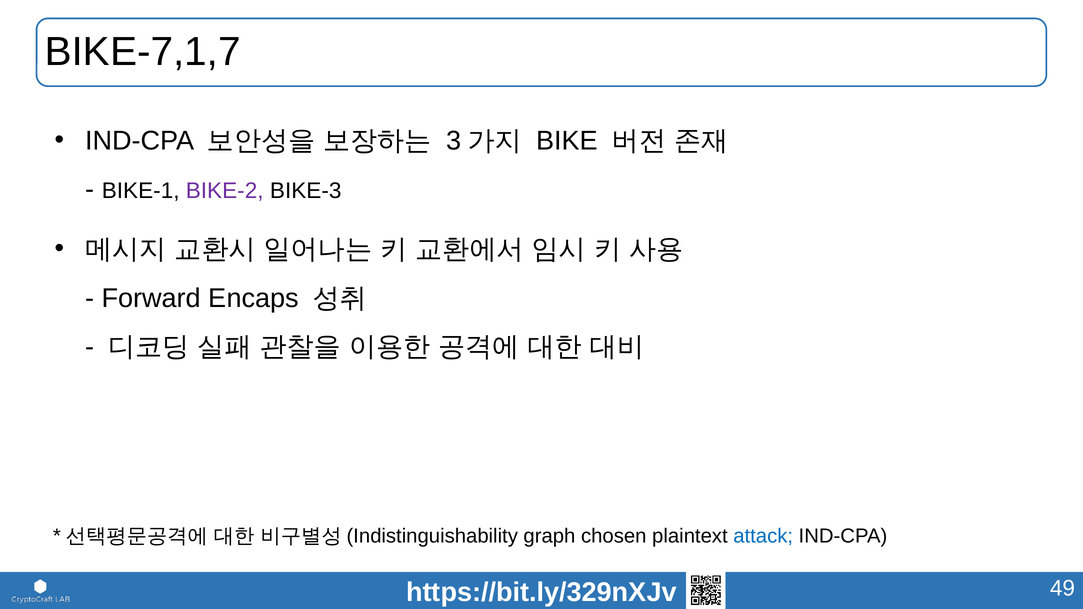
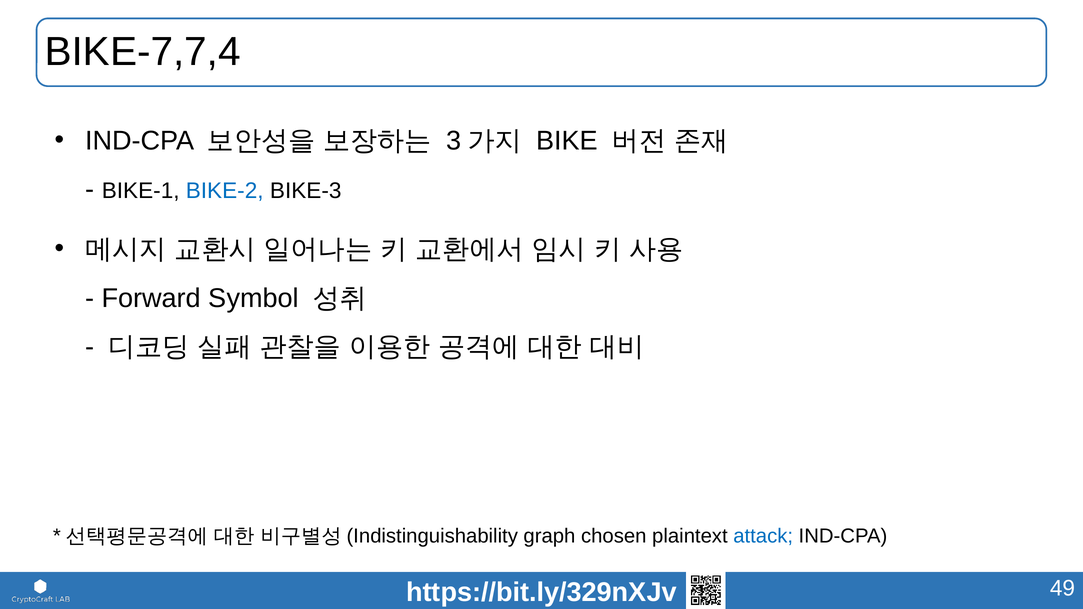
BIKE-7,1,7: BIKE-7,1,7 -> BIKE-7,7,4
BIKE-2 colour: purple -> blue
Encaps: Encaps -> Symbol
